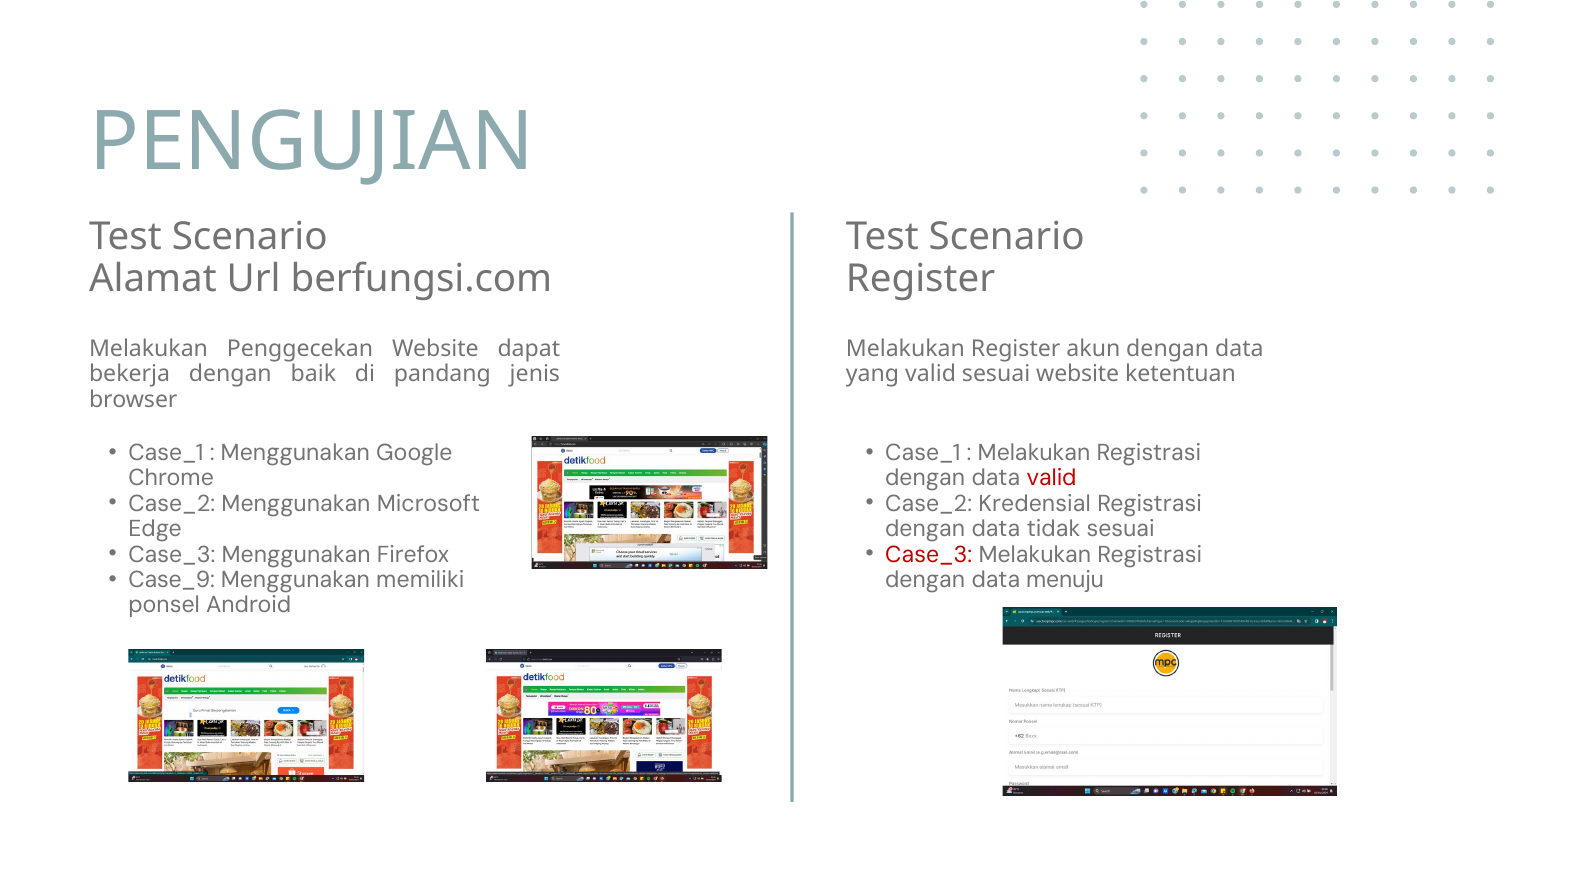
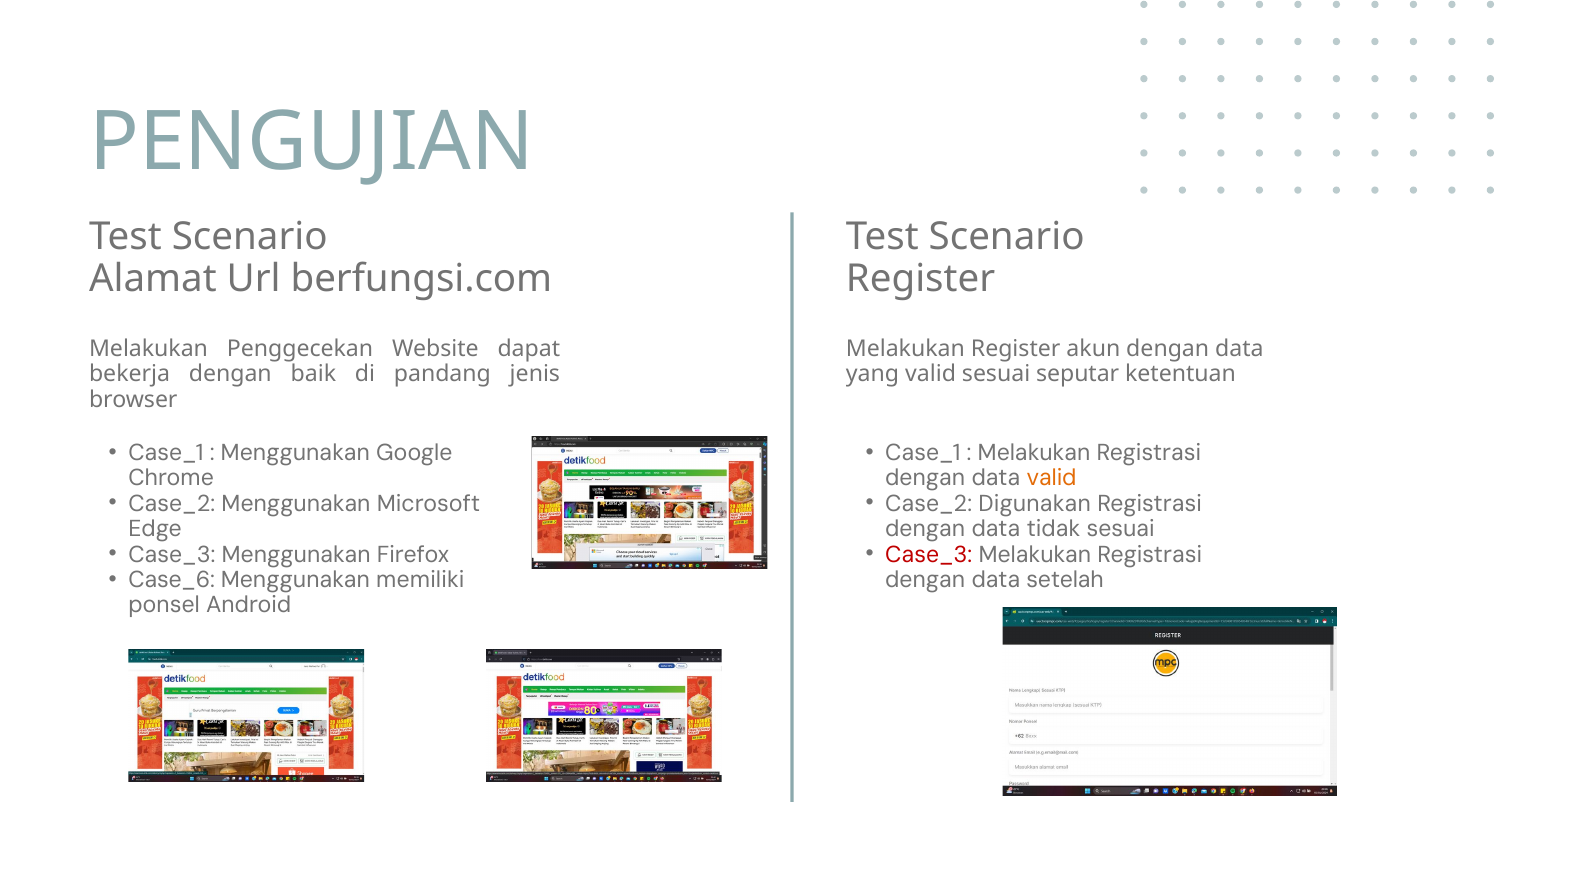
sesuai website: website -> seputar
valid at (1052, 478) colour: red -> orange
Kredensial: Kredensial -> Digunakan
Case_9: Case_9 -> Case_6
menuju: menuju -> setelah
